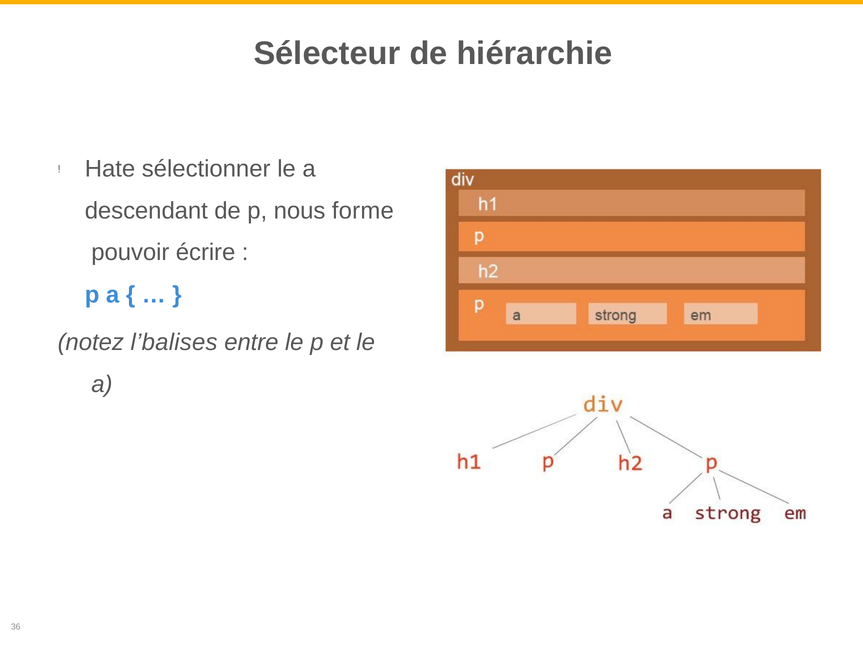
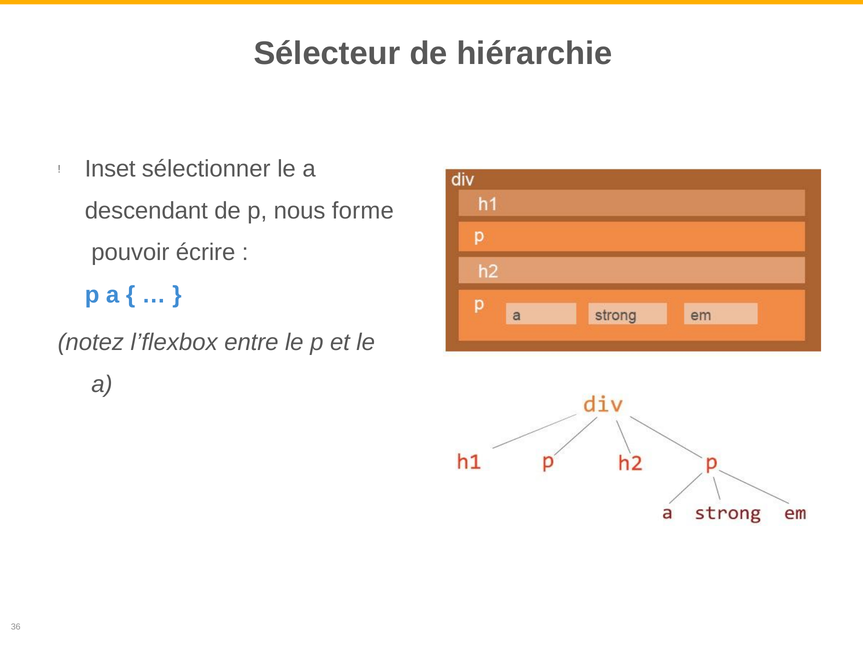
Hate: Hate -> Inset
l’balises: l’balises -> l’flexbox
